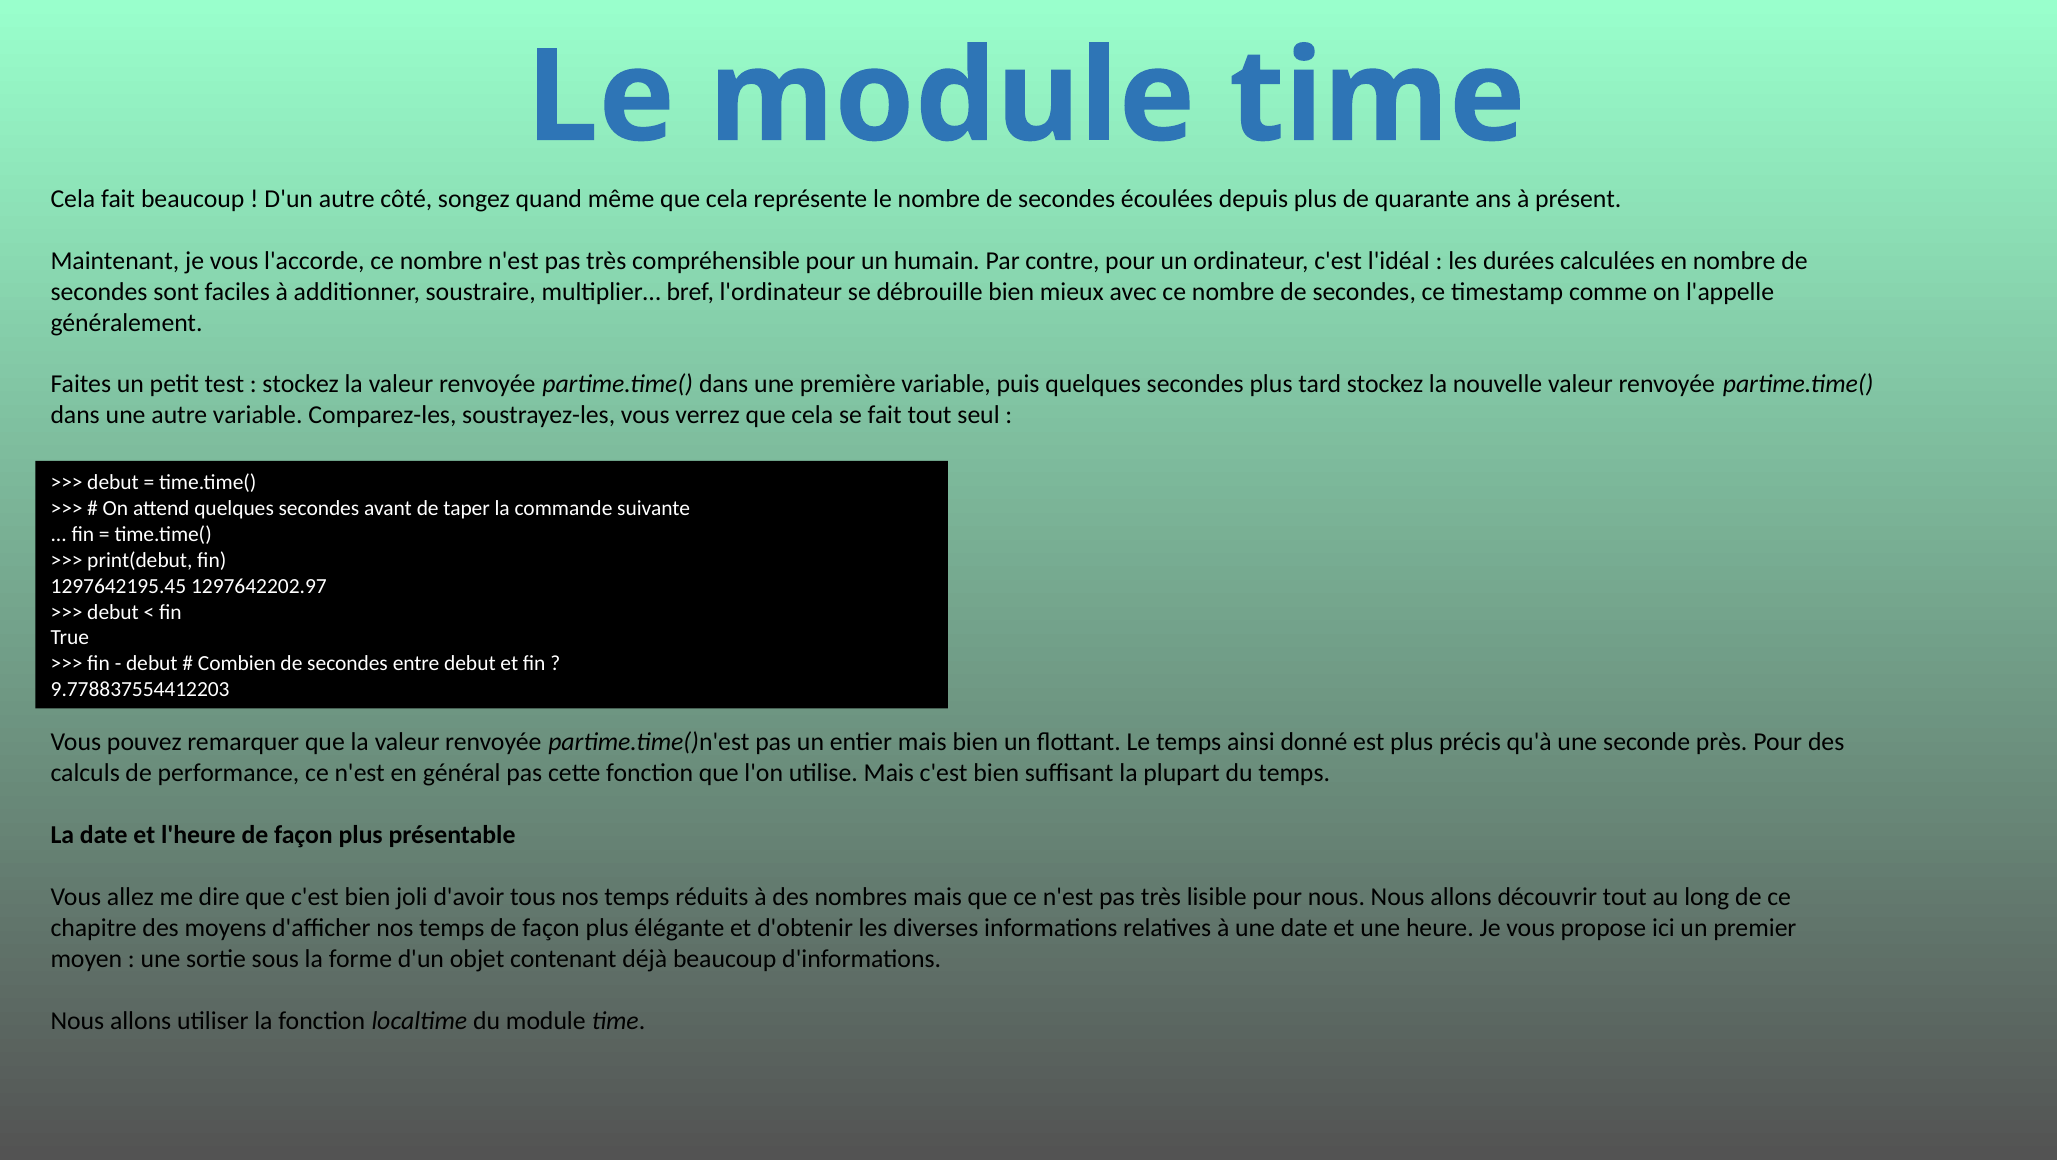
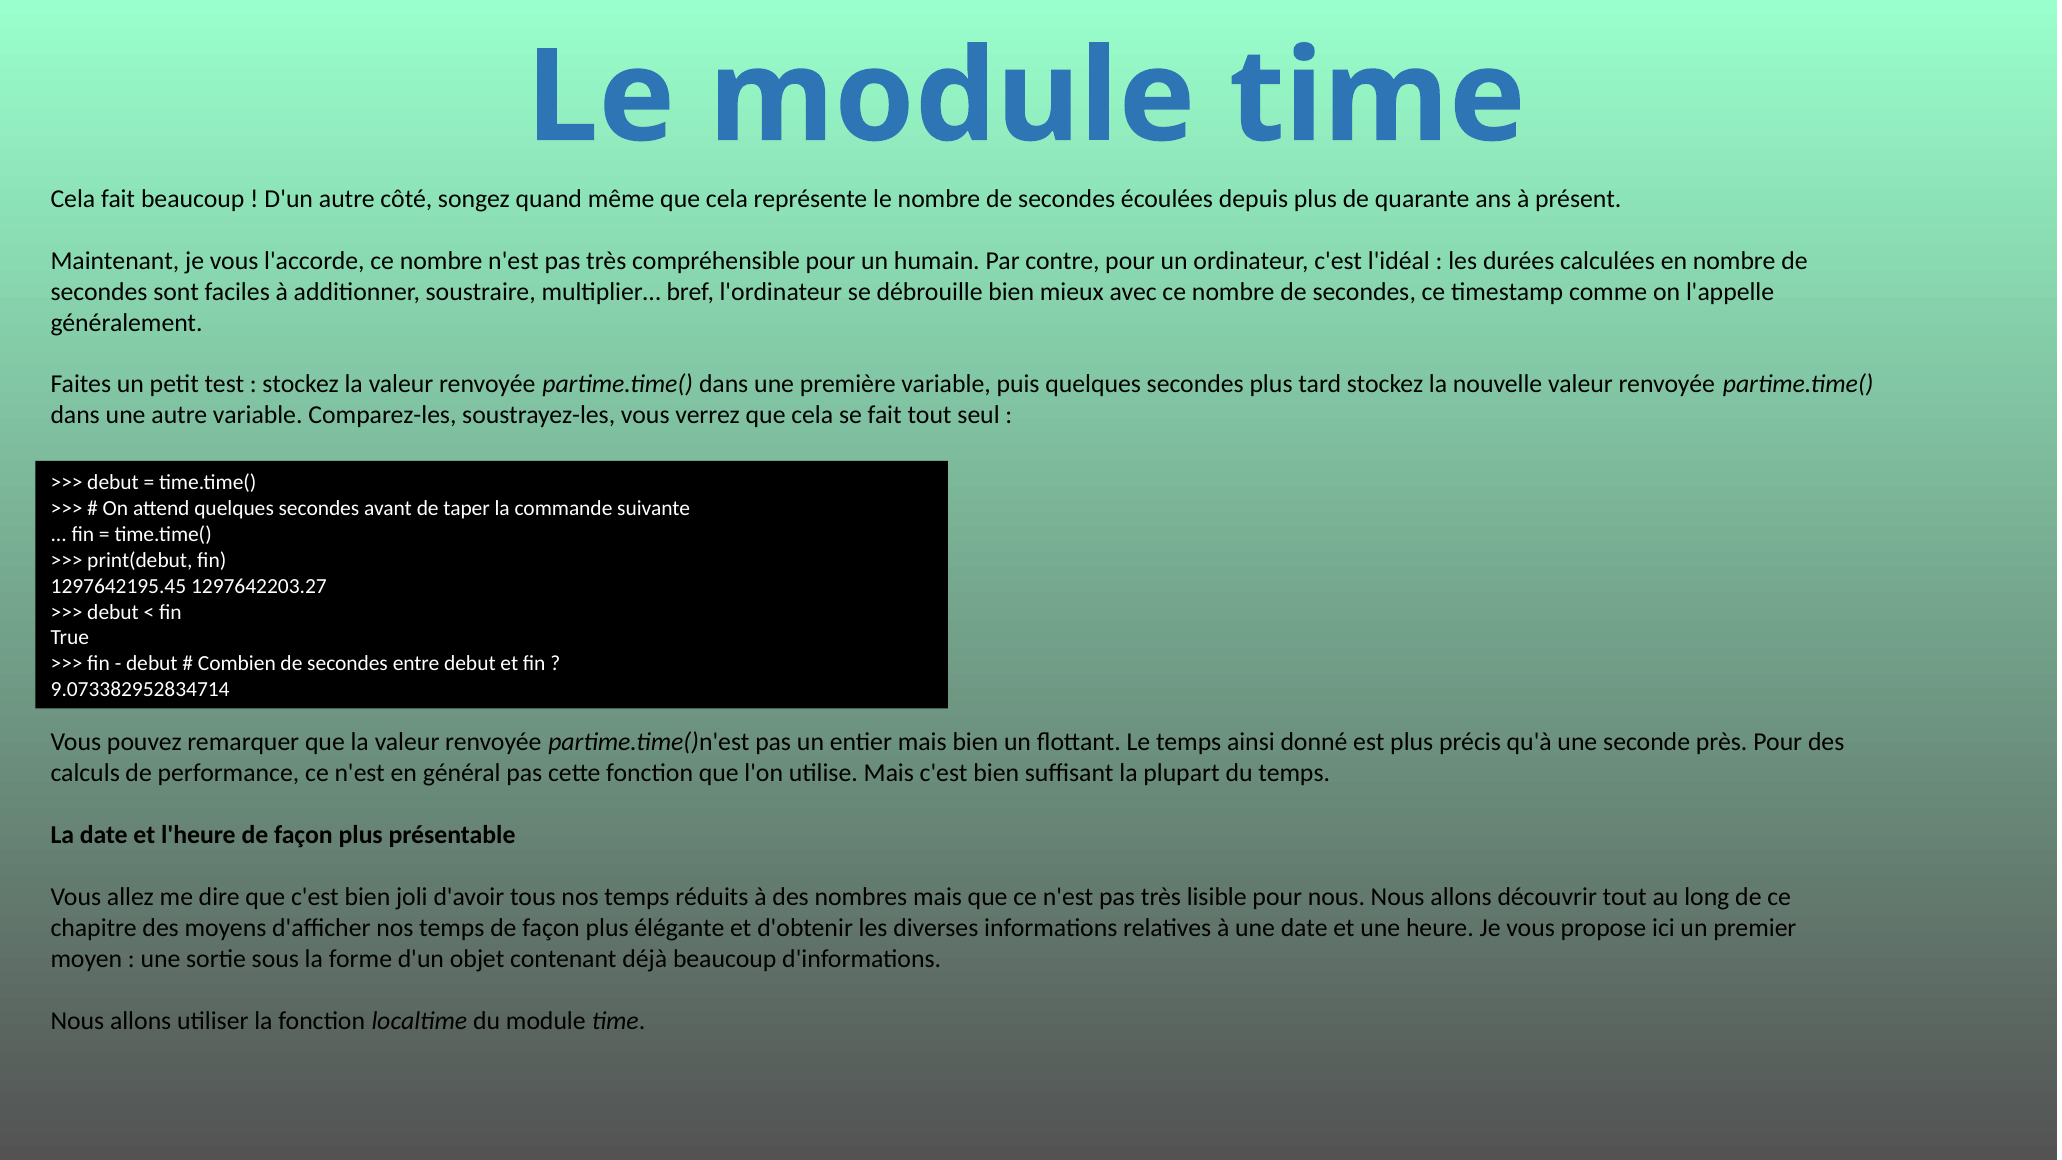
1297642202.97: 1297642202.97 -> 1297642203.27
9.778837554412203: 9.778837554412203 -> 9.073382952834714
